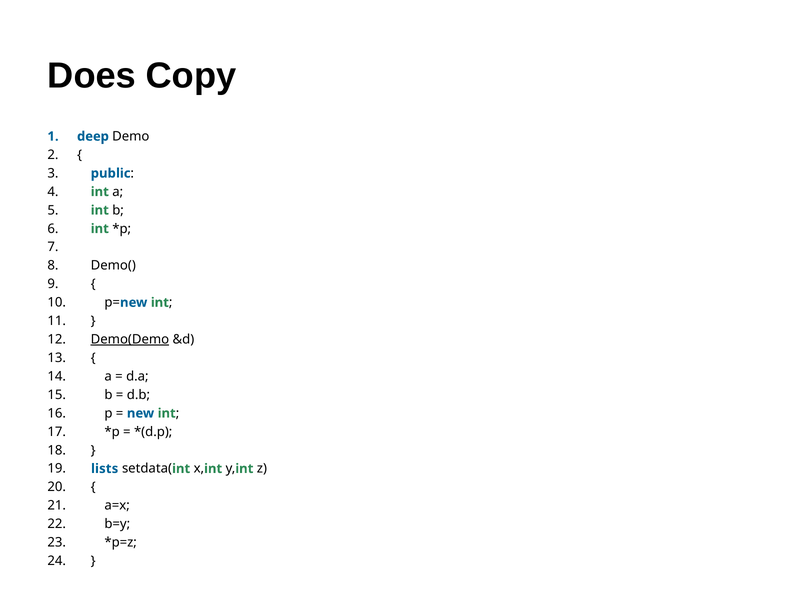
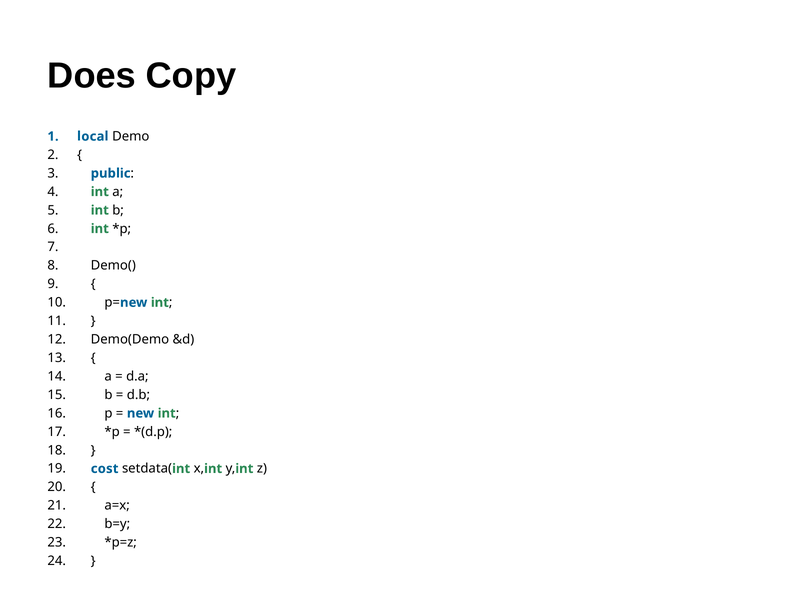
deep: deep -> local
Demo(Demo underline: present -> none
lists: lists -> cost
